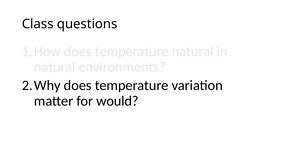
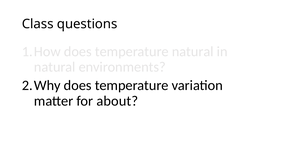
would: would -> about
